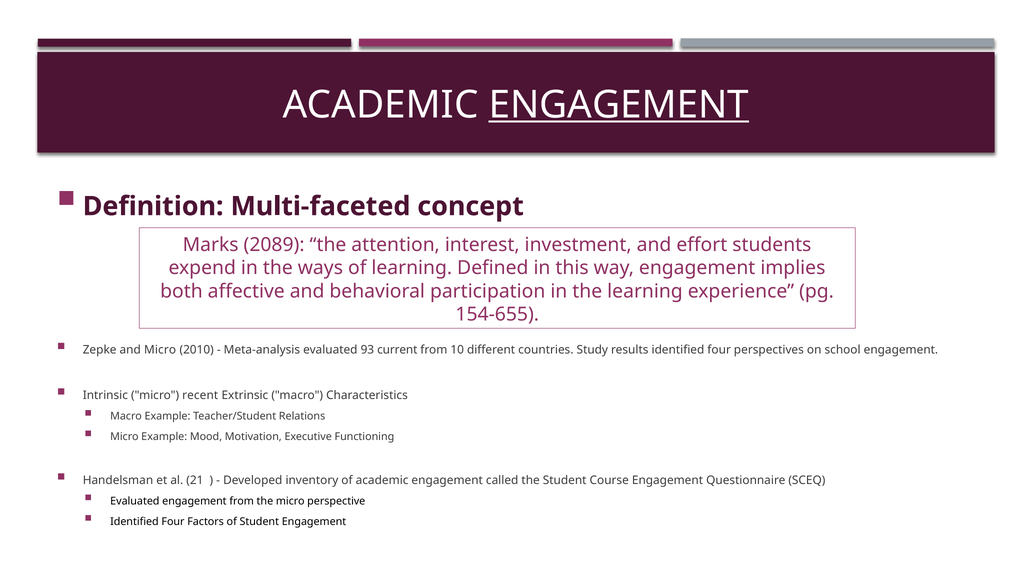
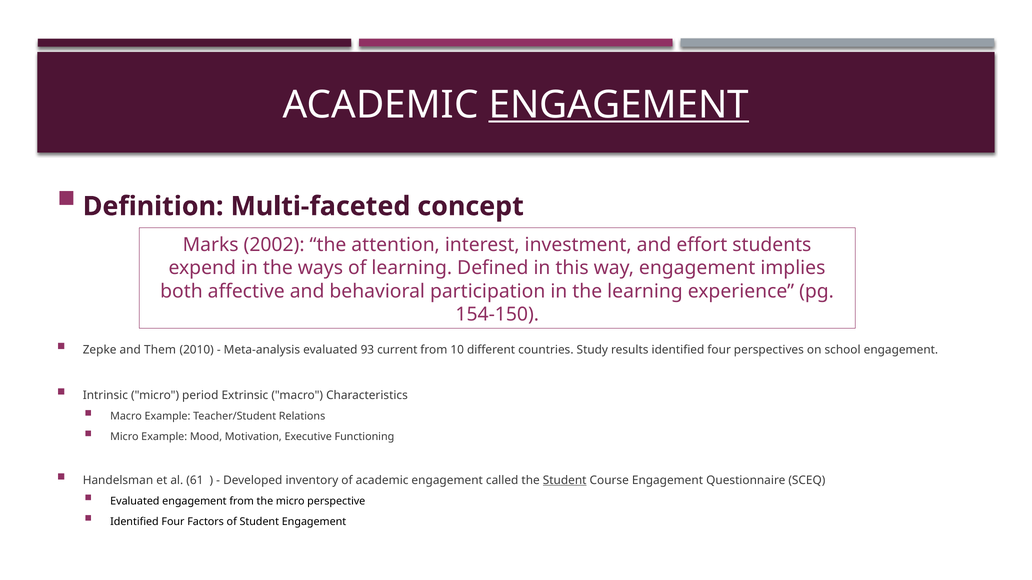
2089: 2089 -> 2002
154-655: 154-655 -> 154-150
and Micro: Micro -> Them
recent: recent -> period
21: 21 -> 61
Student at (565, 481) underline: none -> present
